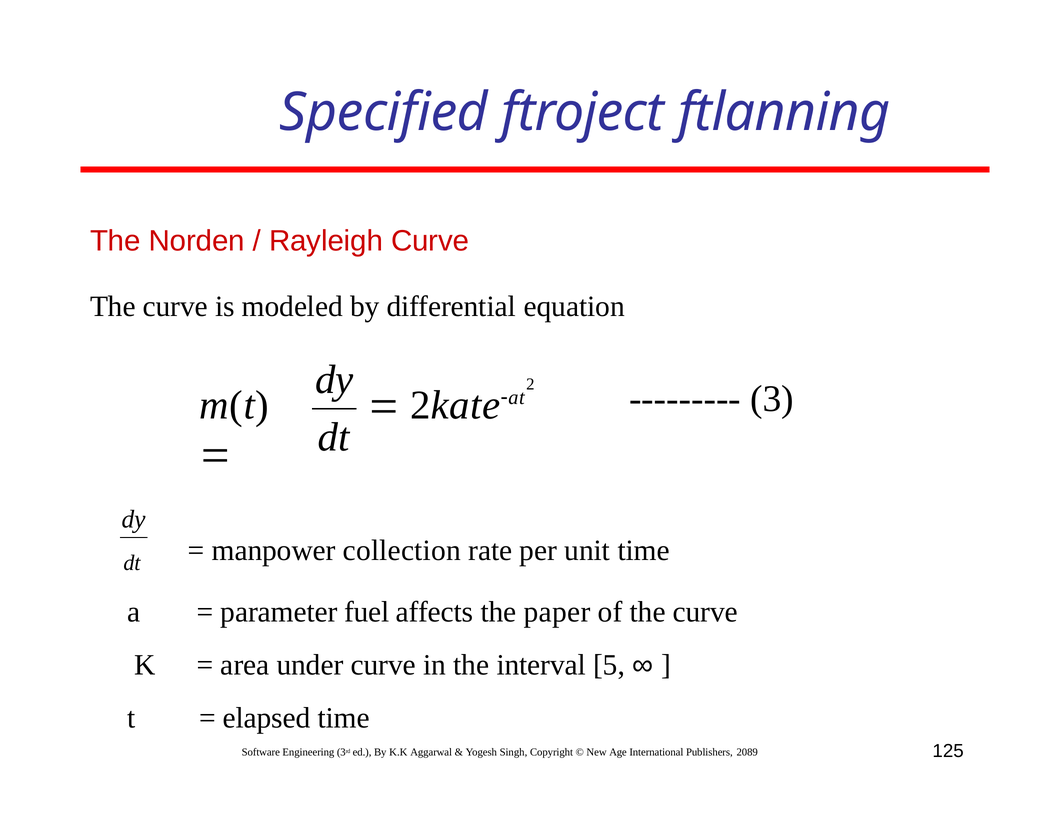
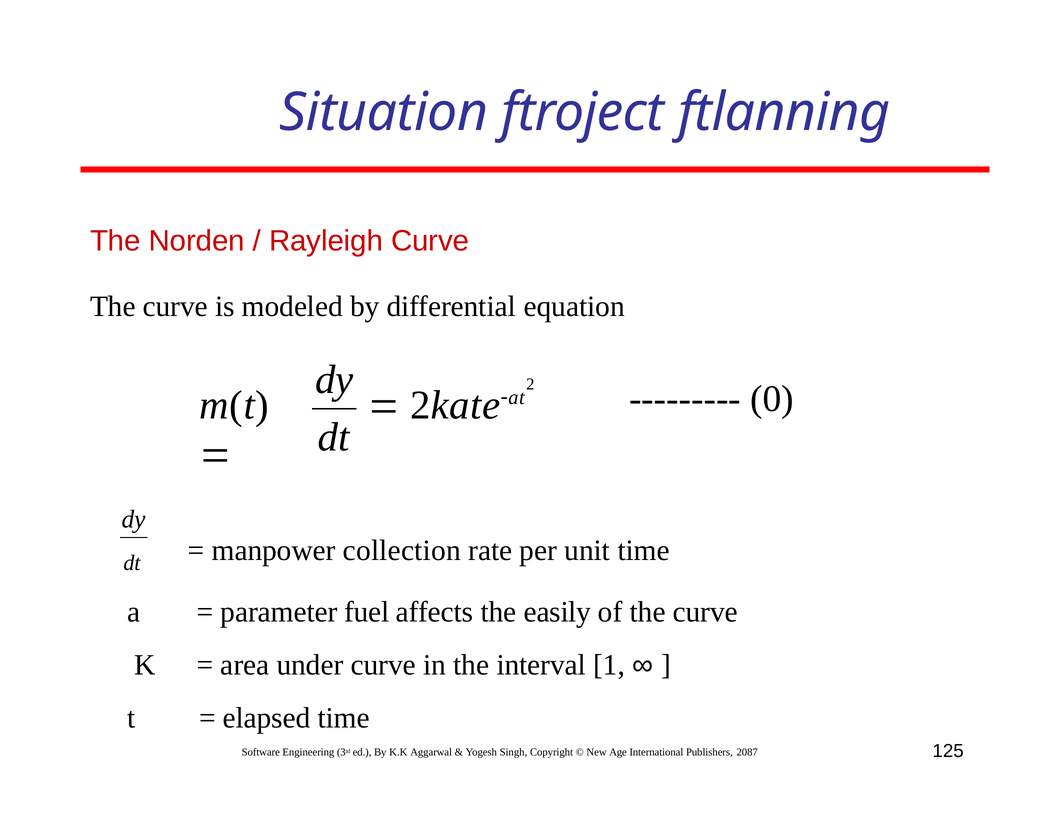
Specified: Specified -> Situation
3: 3 -> 0
paper: paper -> easily
5: 5 -> 1
2089: 2089 -> 2087
